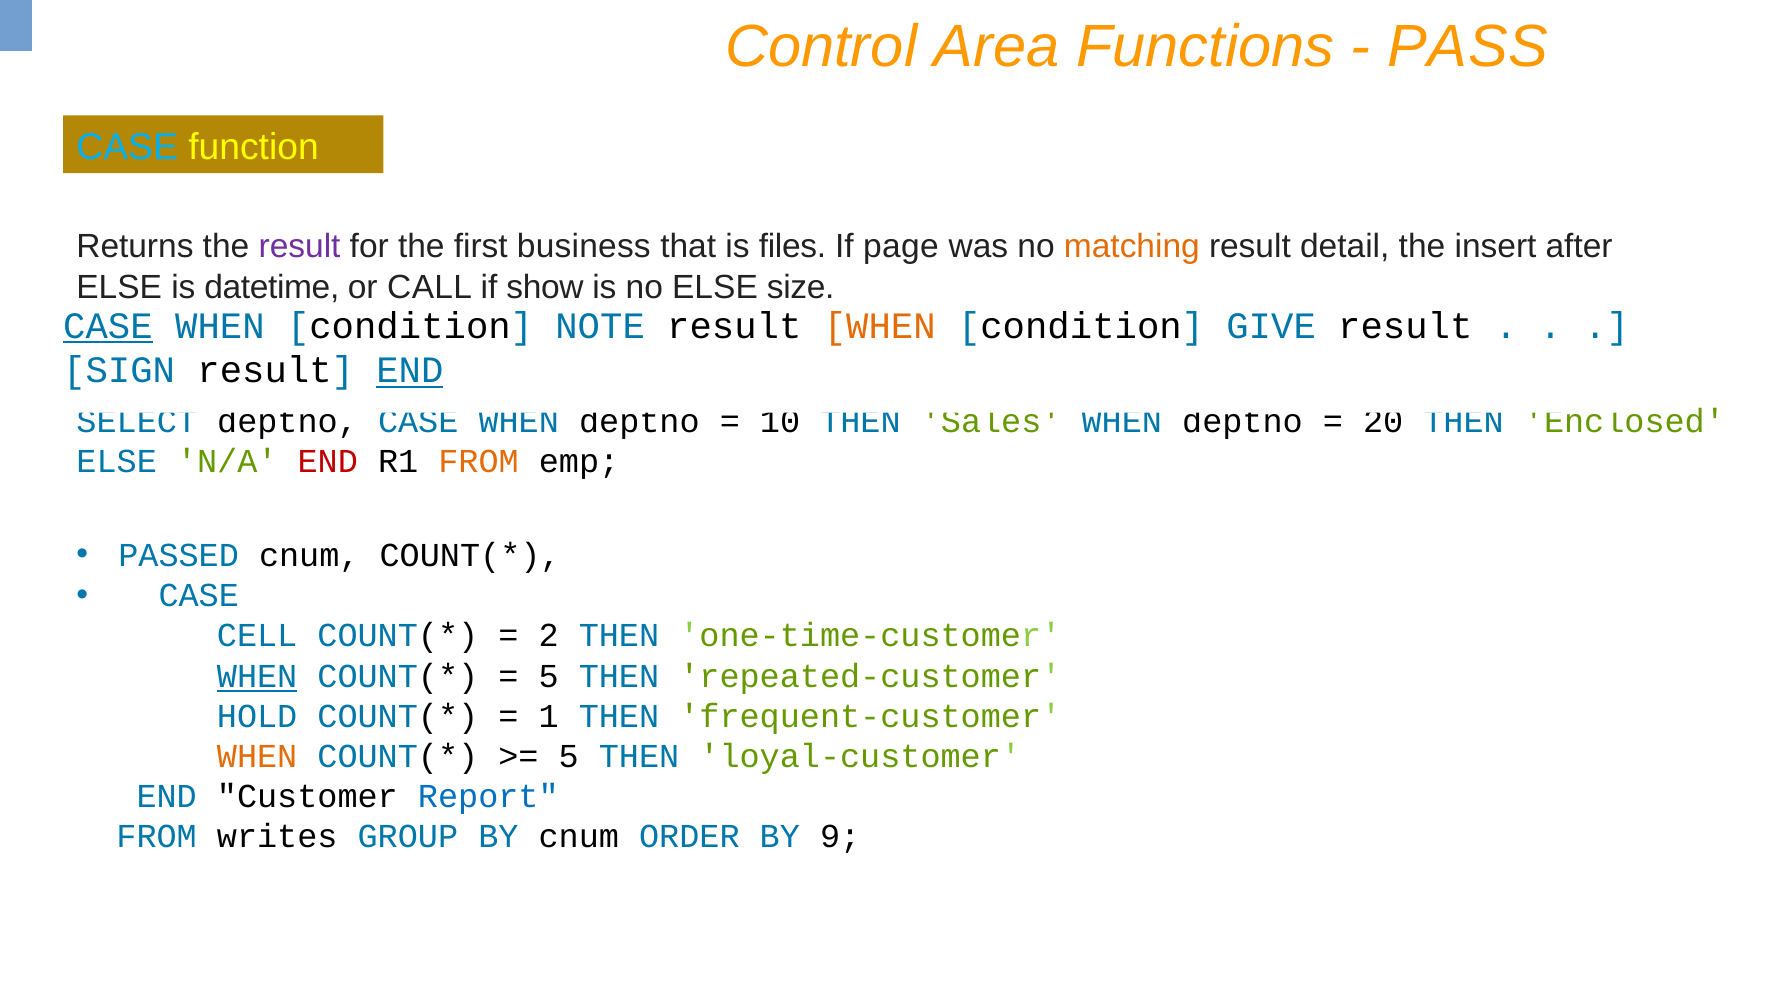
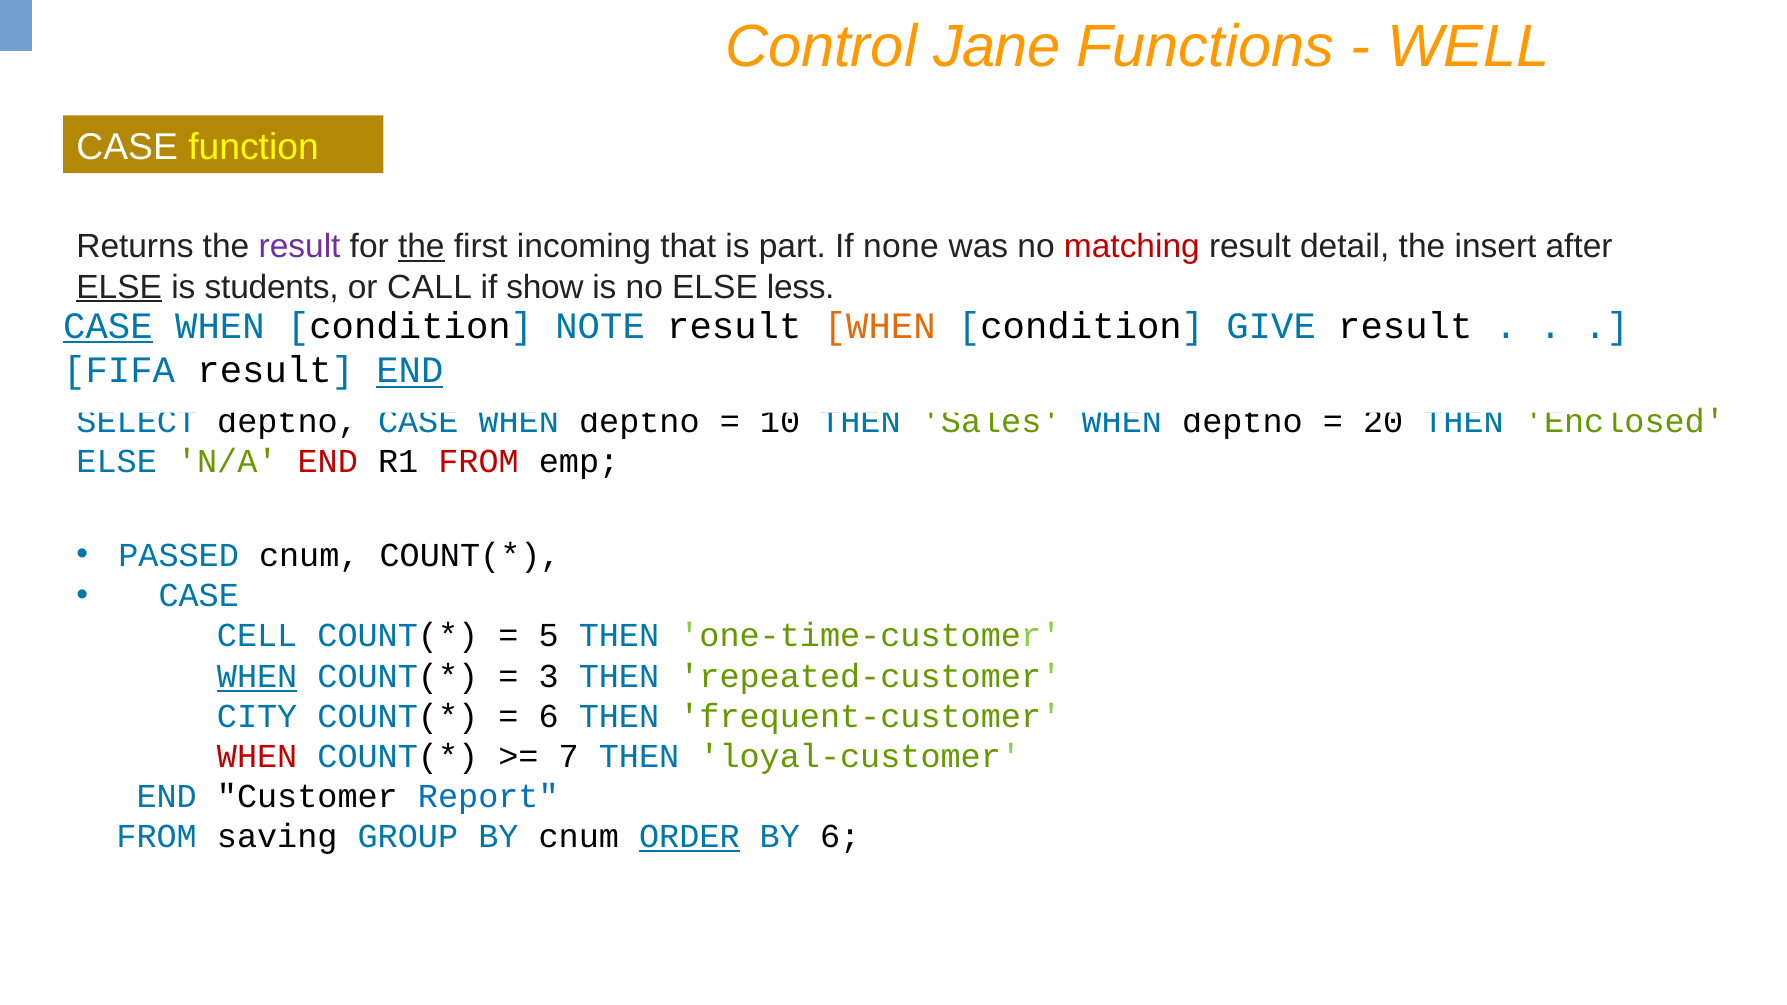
Area: Area -> Jane
PASS: PASS -> WELL
CASE at (127, 147) colour: light blue -> white
the at (421, 247) underline: none -> present
business: business -> incoming
files: files -> part
page: page -> none
matching colour: orange -> red
ELSE at (119, 287) underline: none -> present
datetime: datetime -> students
size: size -> less
SIGN: SIGN -> FIFA
FROM at (479, 462) colour: orange -> red
2: 2 -> 5
5 at (549, 676): 5 -> 3
HOLD: HOLD -> CITY
1 at (549, 716): 1 -> 6
WHEN at (257, 757) colour: orange -> red
5 at (569, 757): 5 -> 7
writes: writes -> saving
ORDER underline: none -> present
BY 9: 9 -> 6
